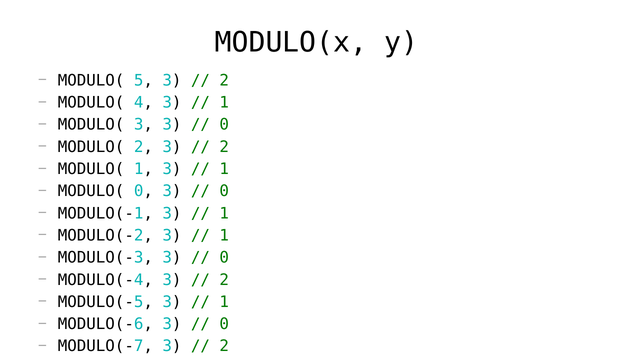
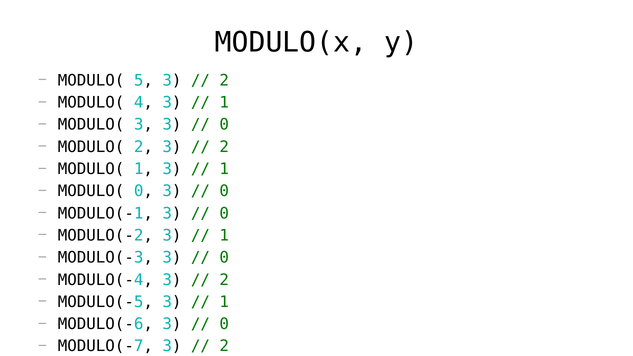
1 at (224, 213): 1 -> 0
